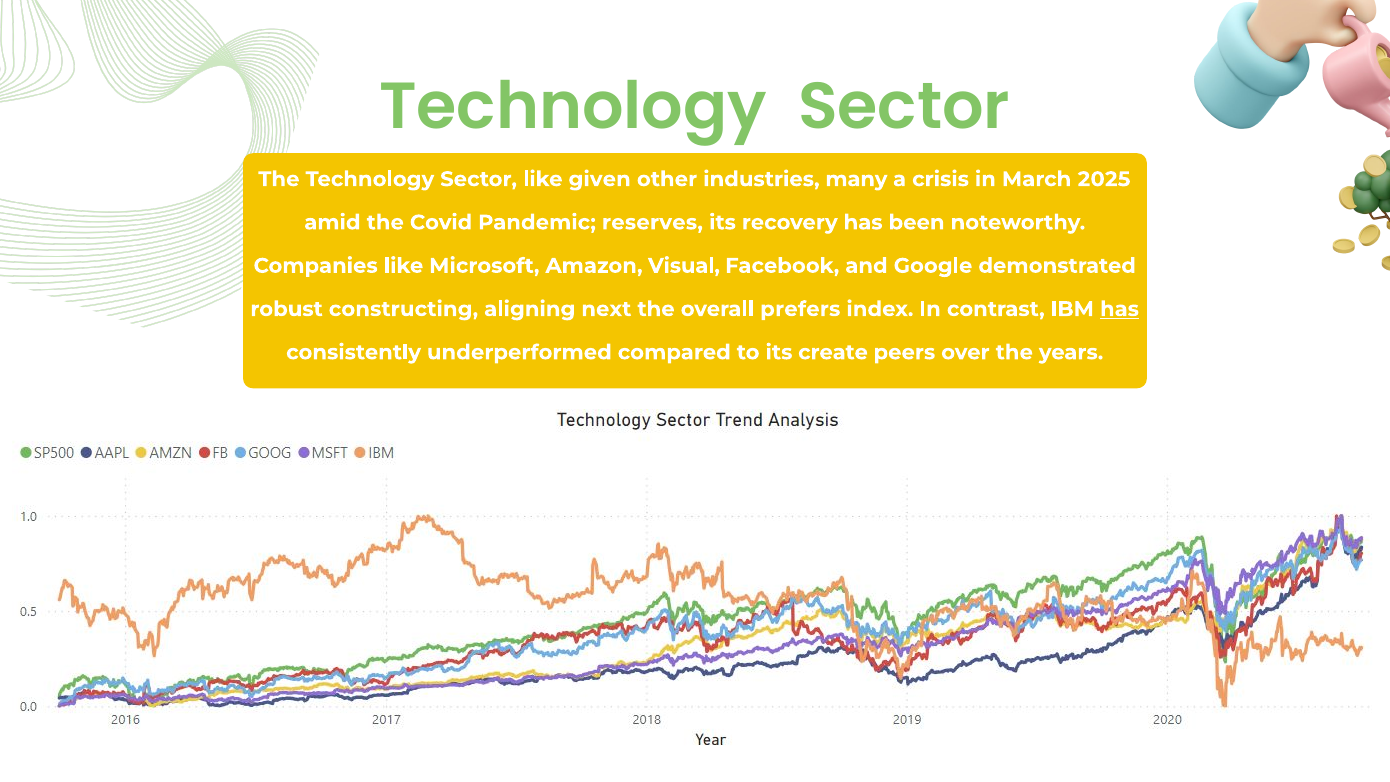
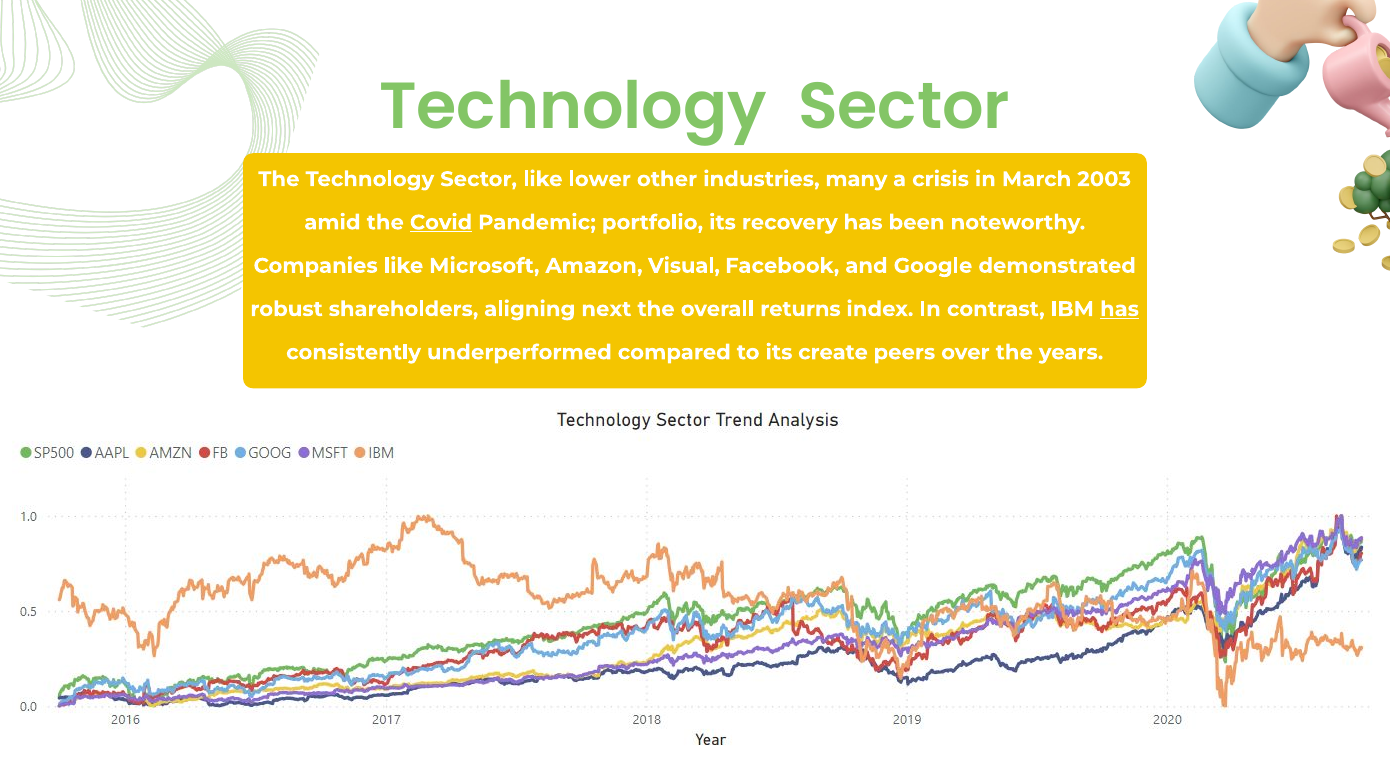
given: given -> lower
2025: 2025 -> 2003
Covid underline: none -> present
reserves: reserves -> portfolio
constructing: constructing -> shareholders
prefers: prefers -> returns
